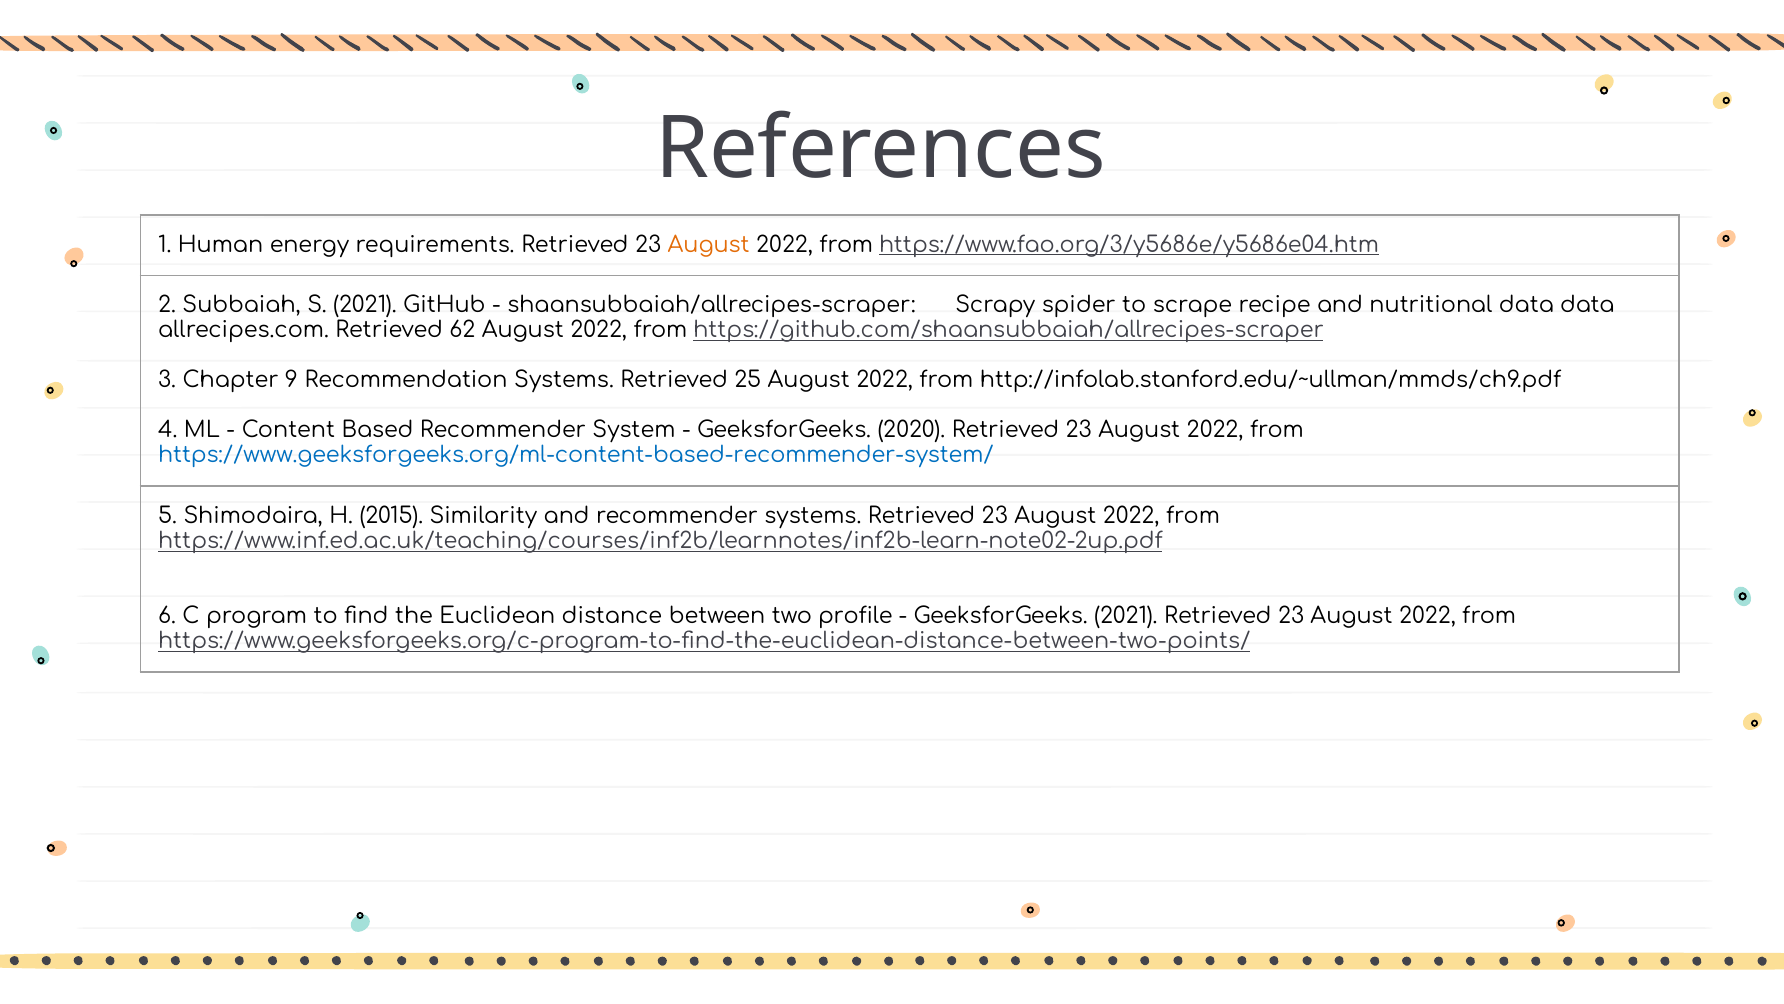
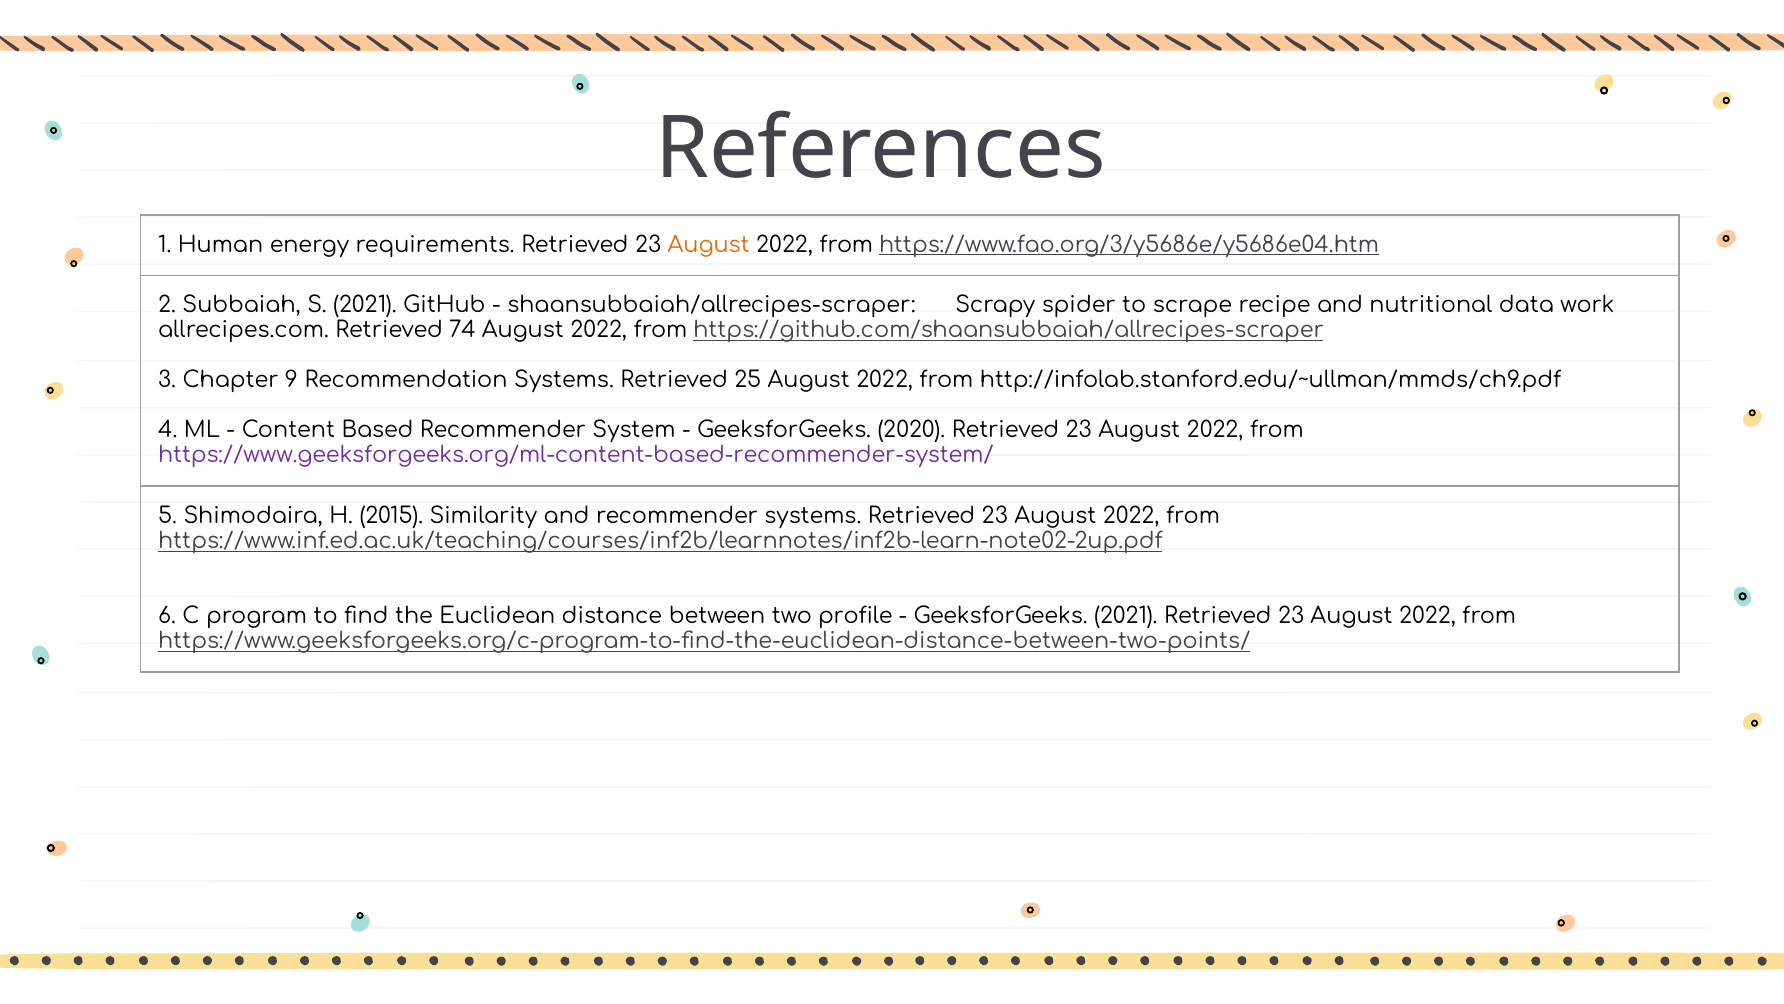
data data: data -> work
62: 62 -> 74
https://www.geeksforgeeks.org/ml-content-based-recommender-system/ colour: blue -> purple
